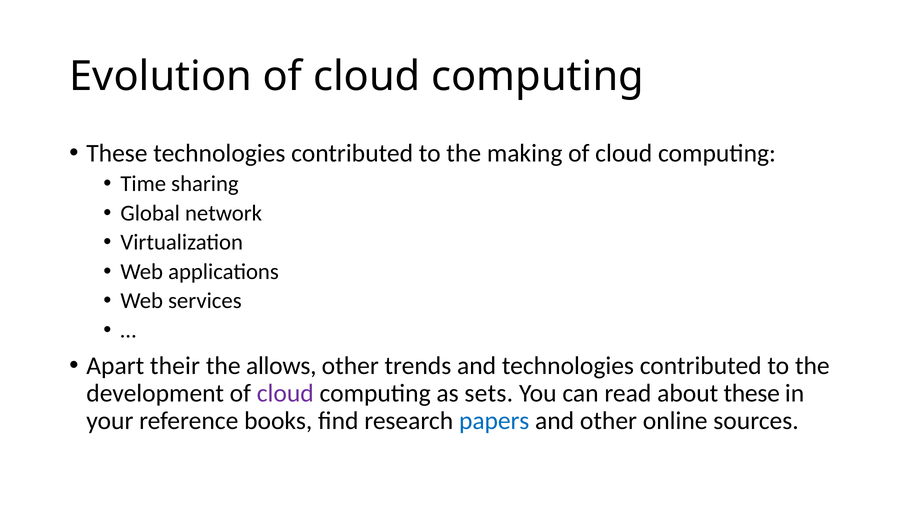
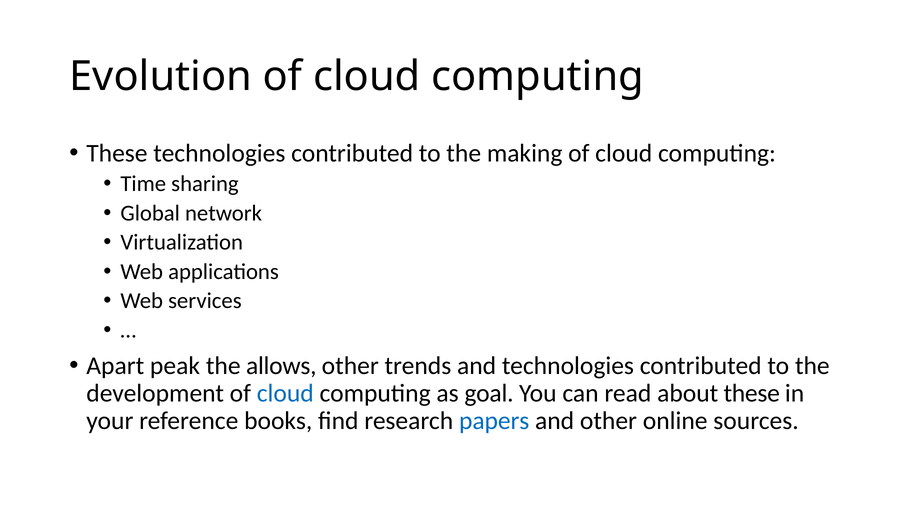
their: their -> peak
cloud at (285, 393) colour: purple -> blue
sets: sets -> goal
